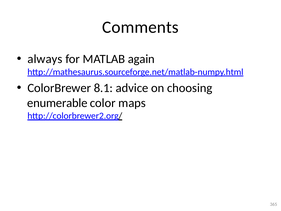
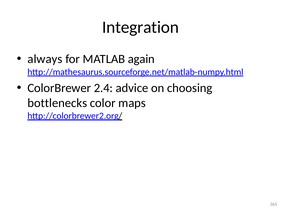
Comments: Comments -> Integration
8.1: 8.1 -> 2.4
enumerable: enumerable -> bottlenecks
